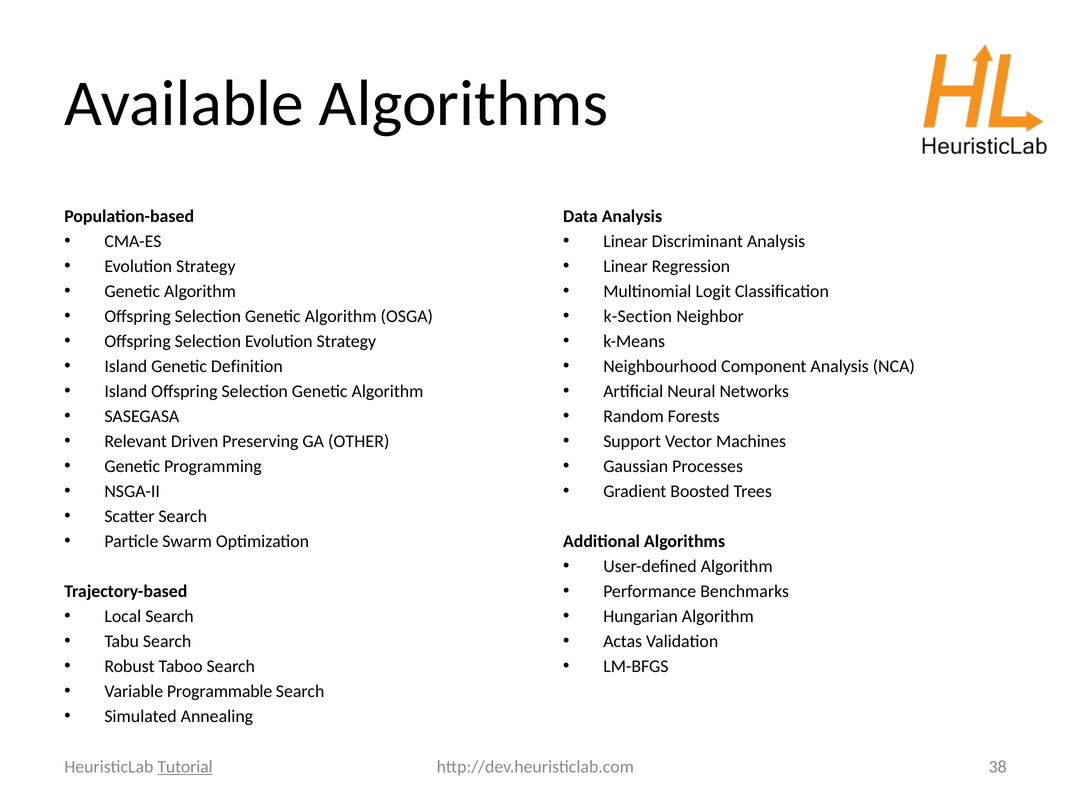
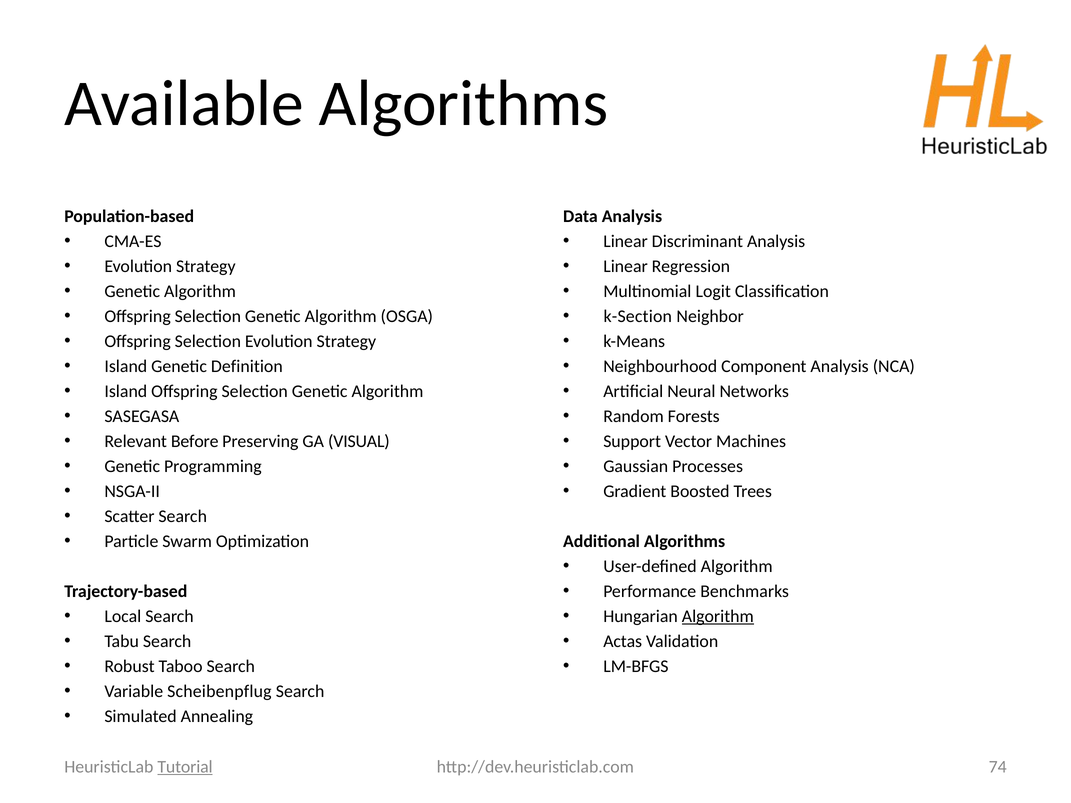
Driven: Driven -> Before
OTHER: OTHER -> VISUAL
Algorithm at (718, 617) underline: none -> present
Programmable: Programmable -> Scheibenpflug
38: 38 -> 74
